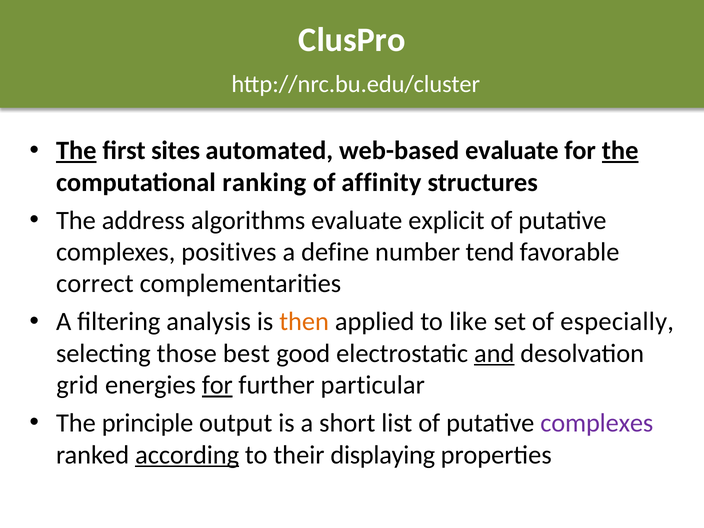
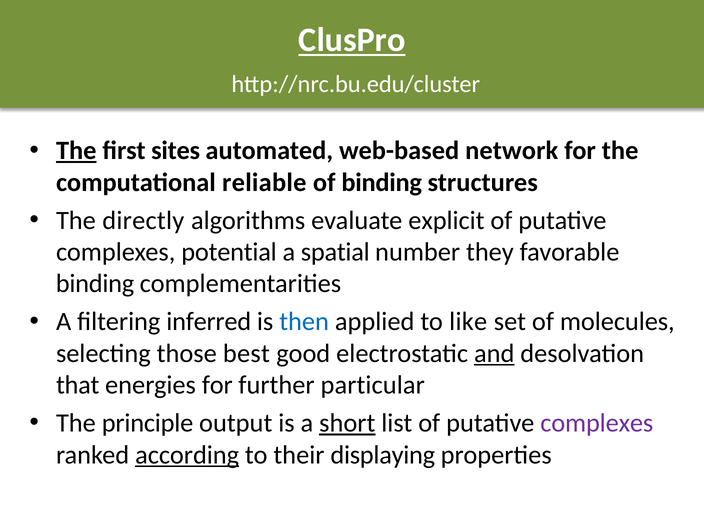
ClusPro underline: none -> present
web-based evaluate: evaluate -> network
the at (620, 151) underline: present -> none
ranking: ranking -> reliable
of affinity: affinity -> binding
address: address -> directly
positives: positives -> potential
define: define -> spatial
tend: tend -> they
correct at (95, 284): correct -> binding
analysis: analysis -> inferred
then colour: orange -> blue
especially: especially -> molecules
grid: grid -> that
for at (217, 385) underline: present -> none
short underline: none -> present
